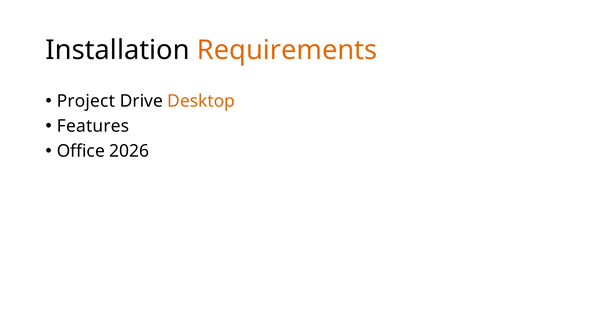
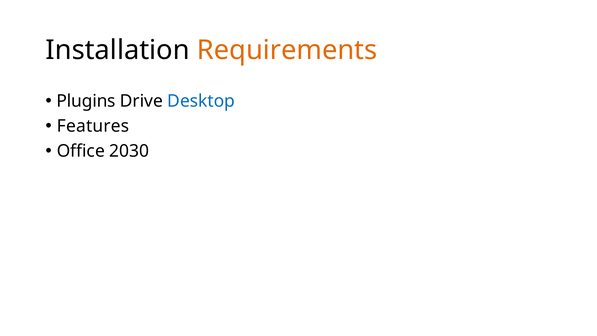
Project: Project -> Plugins
Desktop colour: orange -> blue
2026: 2026 -> 2030
